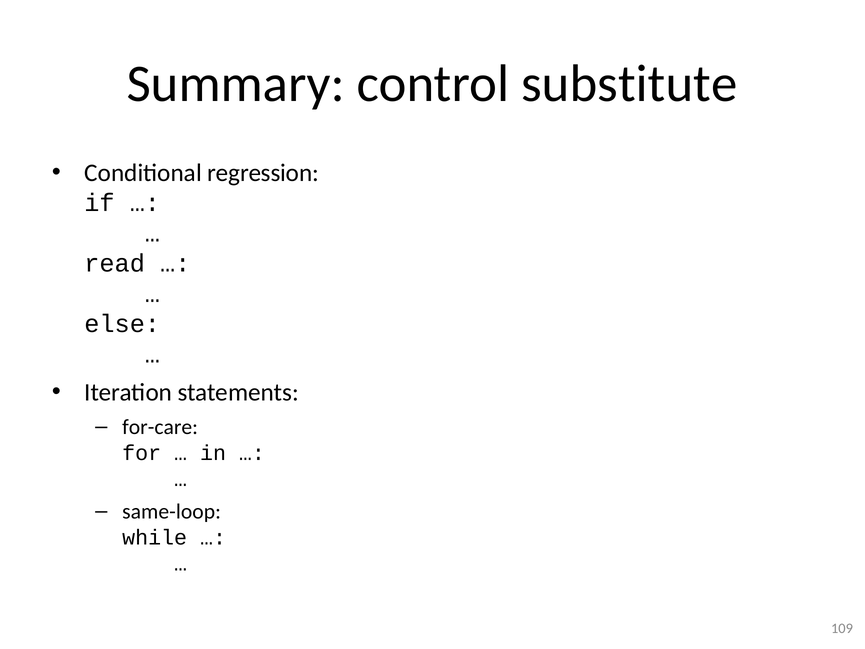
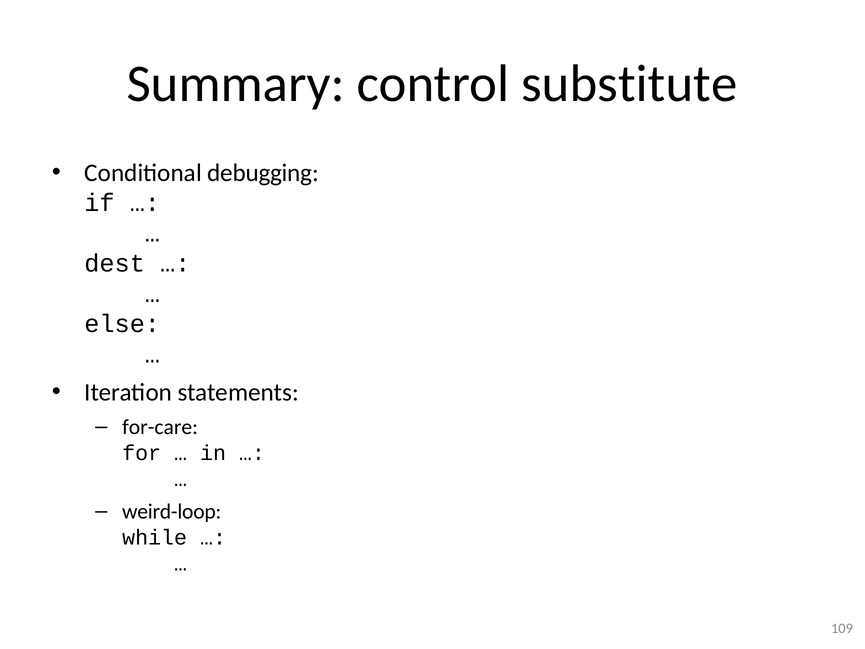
regression: regression -> debugging
read: read -> dest
same-loop: same-loop -> weird-loop
